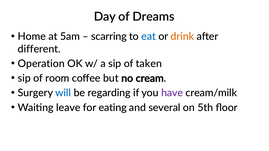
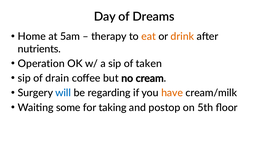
scarring: scarring -> therapy
eat colour: blue -> orange
different: different -> nutrients
room: room -> drain
have colour: purple -> orange
leave: leave -> some
eating: eating -> taking
several: several -> postop
